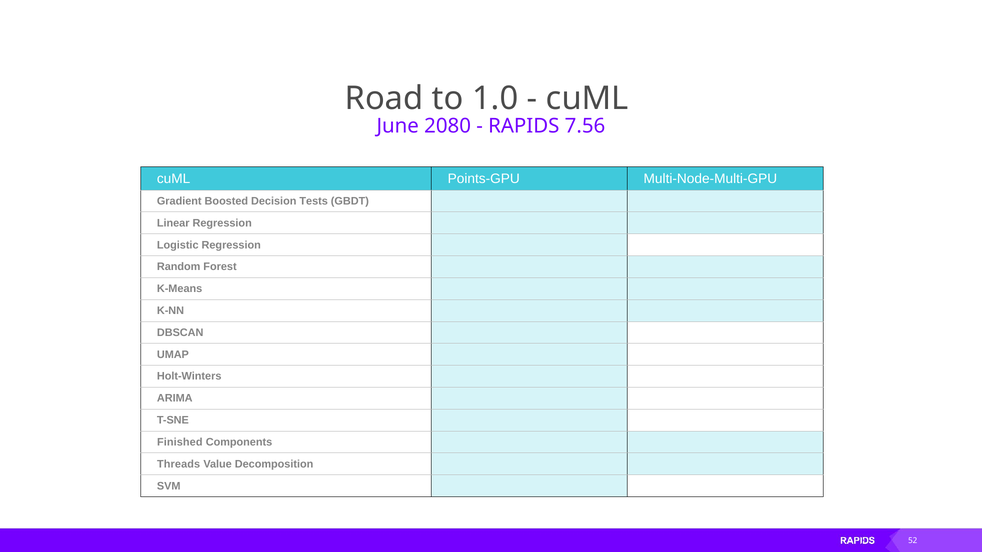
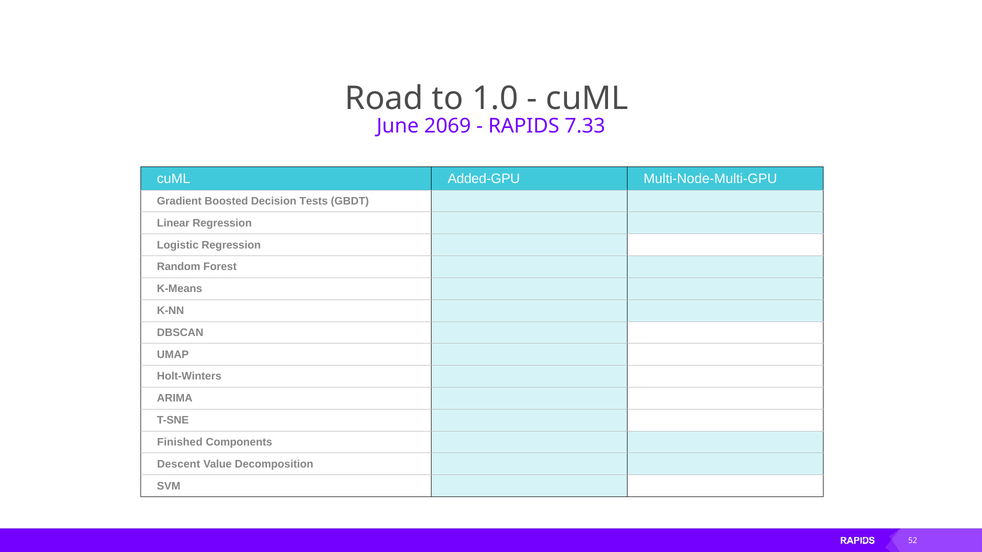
2080: 2080 -> 2069
7.56: 7.56 -> 7.33
Points-GPU: Points-GPU -> Added-GPU
Threads: Threads -> Descent
